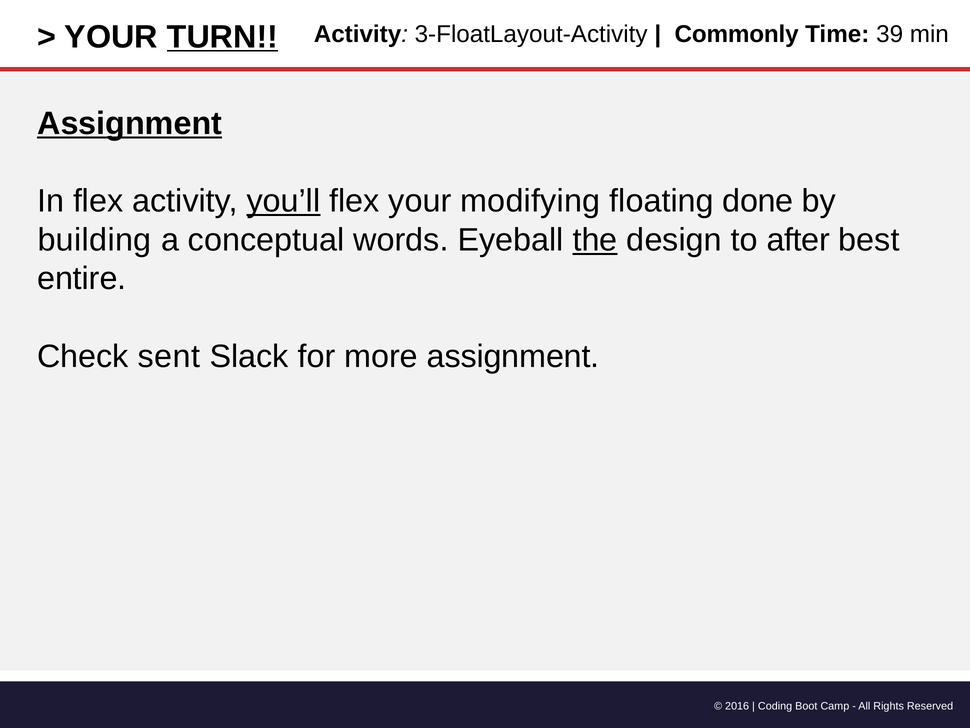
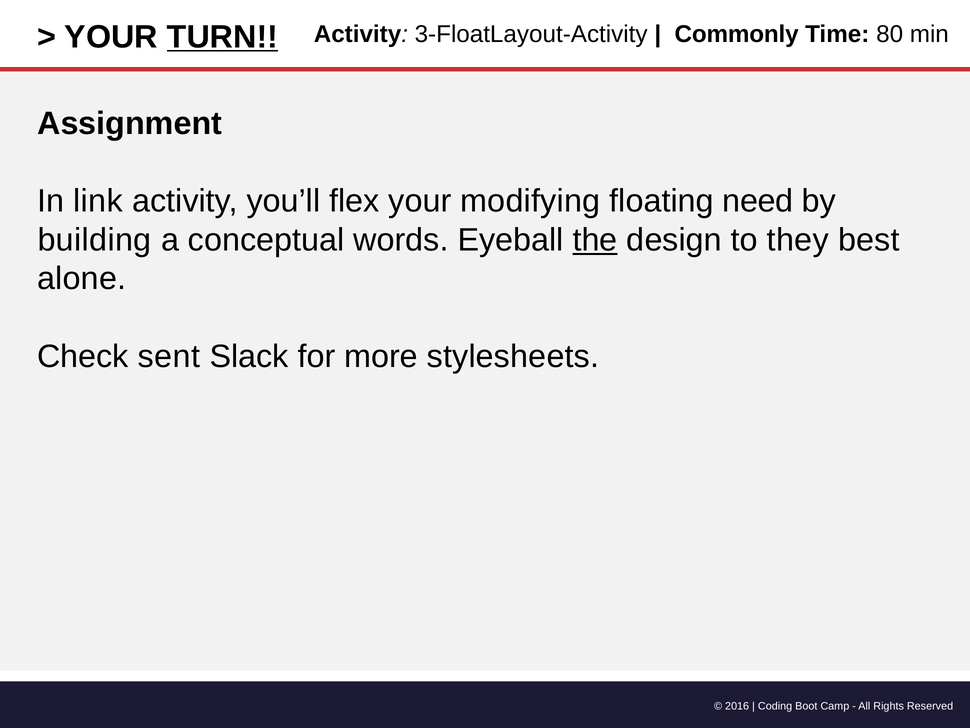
39: 39 -> 80
Assignment at (130, 123) underline: present -> none
In flex: flex -> link
you’ll underline: present -> none
done: done -> need
after: after -> they
entire: entire -> alone
more assignment: assignment -> stylesheets
